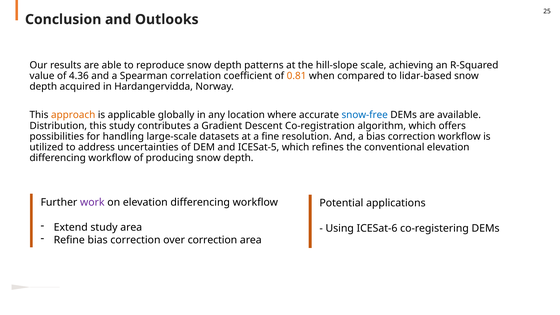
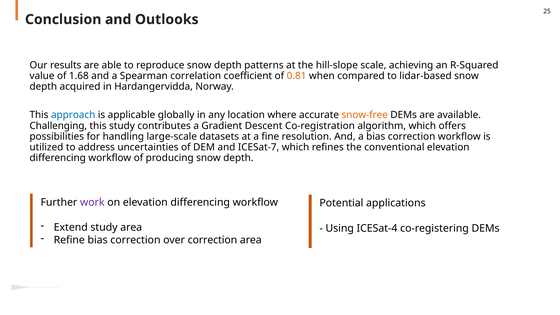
4.36: 4.36 -> 1.68
approach colour: orange -> blue
snow-free colour: blue -> orange
Distribution: Distribution -> Challenging
ICESat-5: ICESat-5 -> ICESat-7
ICESat-6: ICESat-6 -> ICESat-4
